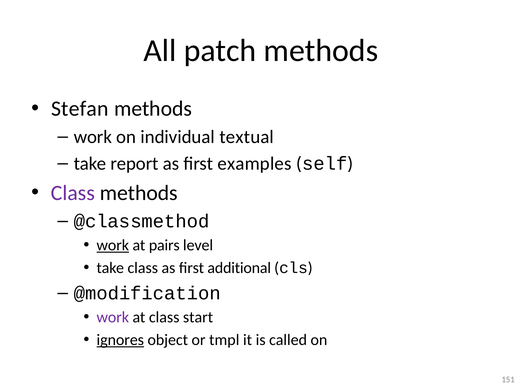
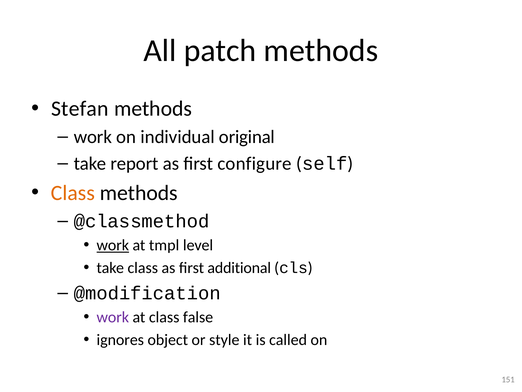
textual: textual -> original
examples: examples -> configure
Class at (73, 193) colour: purple -> orange
pairs: pairs -> tmpl
start: start -> false
ignores underline: present -> none
tmpl: tmpl -> style
